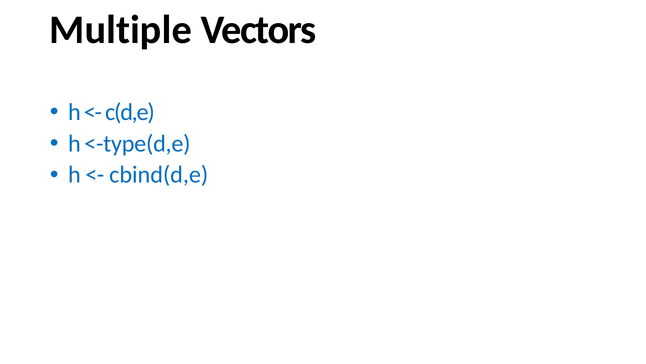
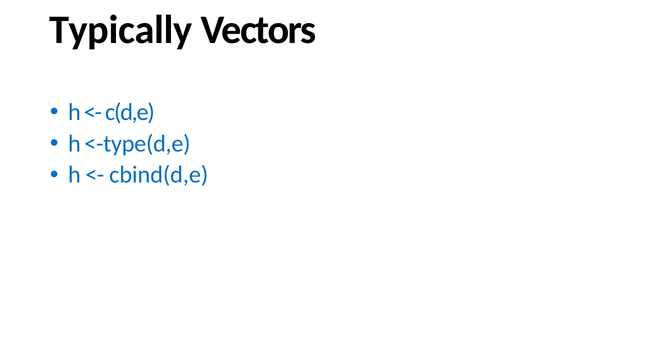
Multiple: Multiple -> Typically
